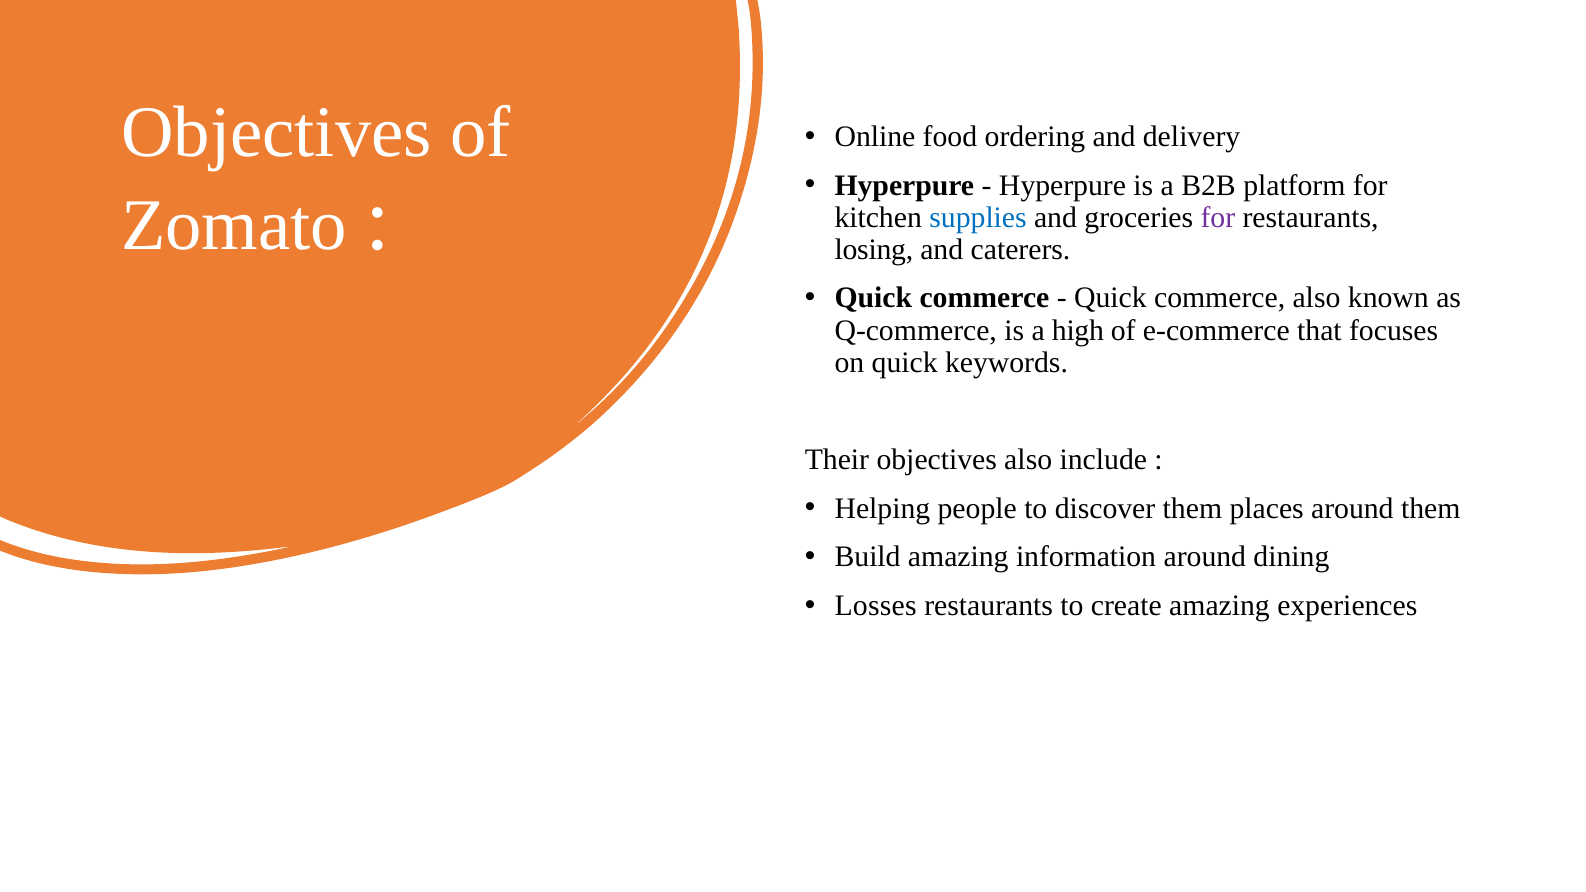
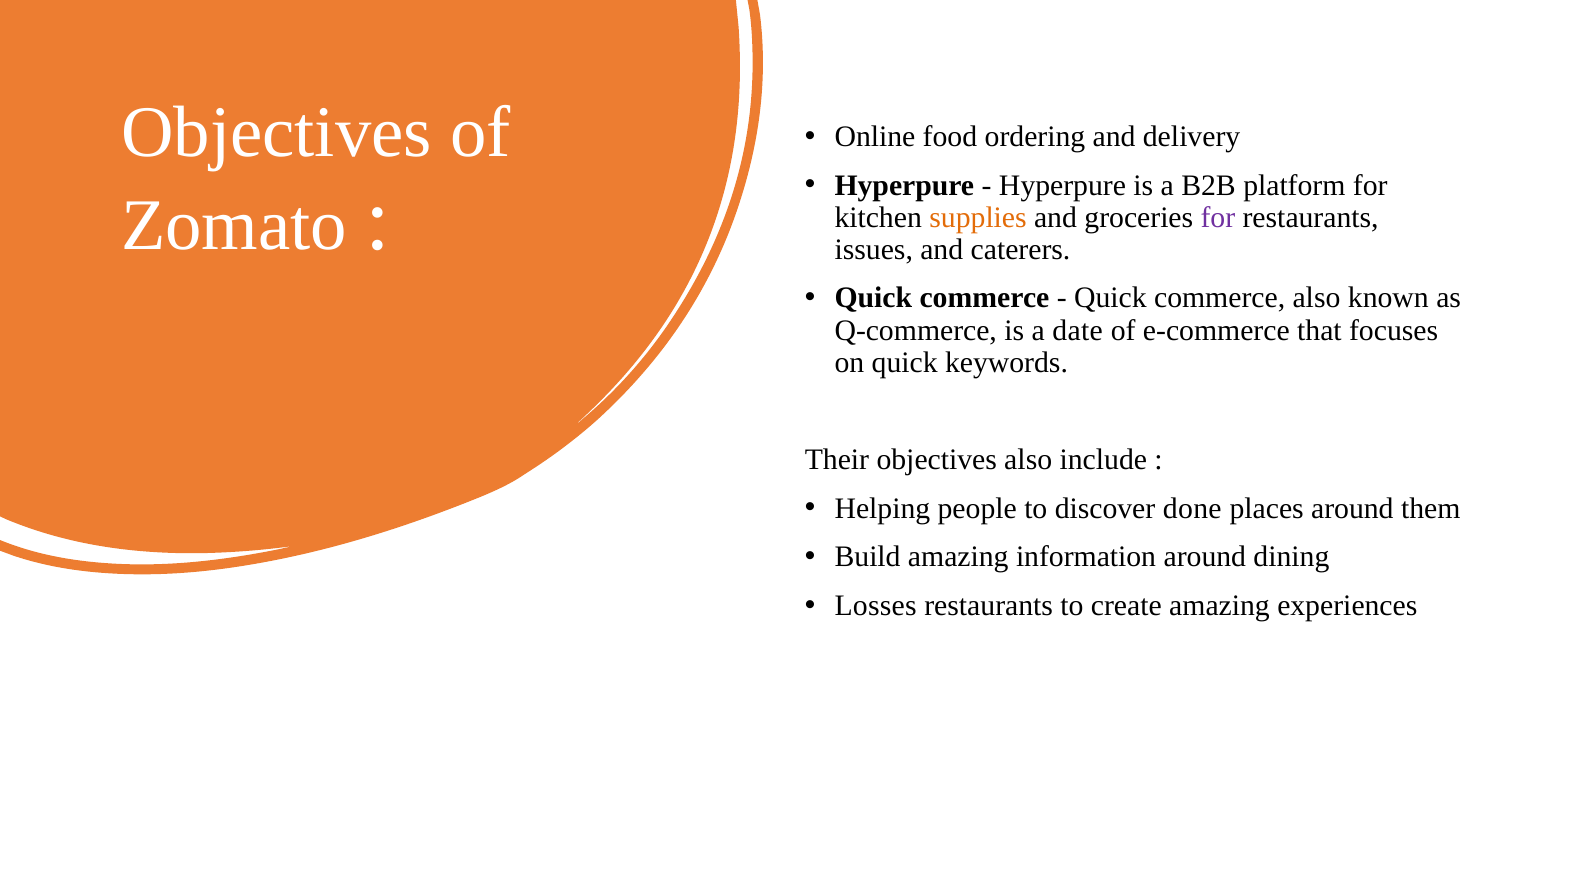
supplies colour: blue -> orange
losing: losing -> issues
high: high -> date
discover them: them -> done
